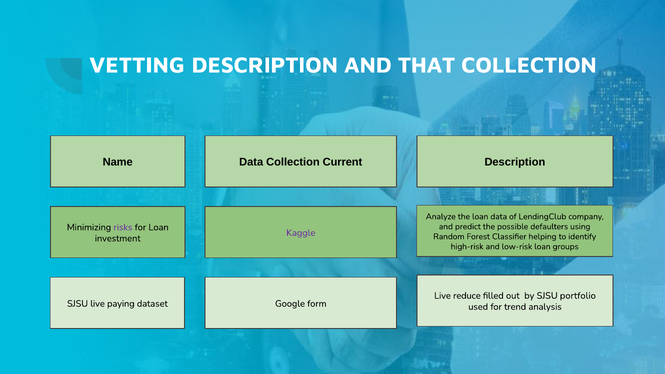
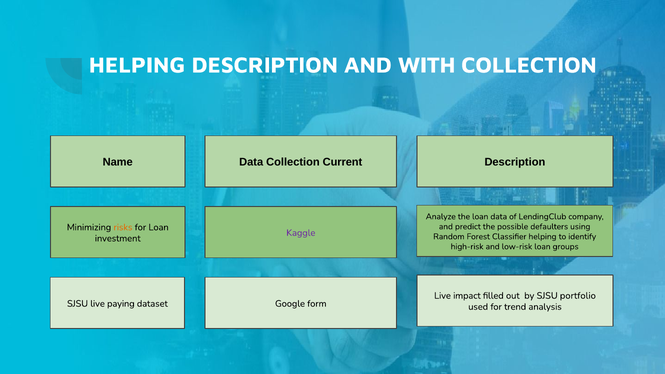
VETTING at (137, 65): VETTING -> HELPING
THAT: THAT -> WITH
risks colour: purple -> orange
reduce: reduce -> impact
